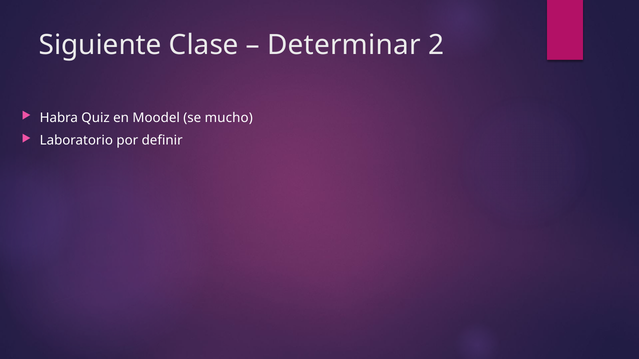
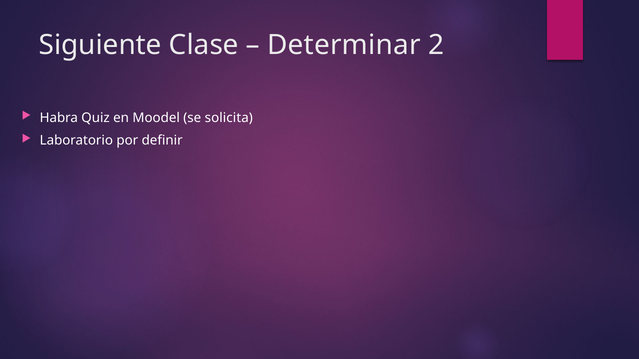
mucho: mucho -> solicita
